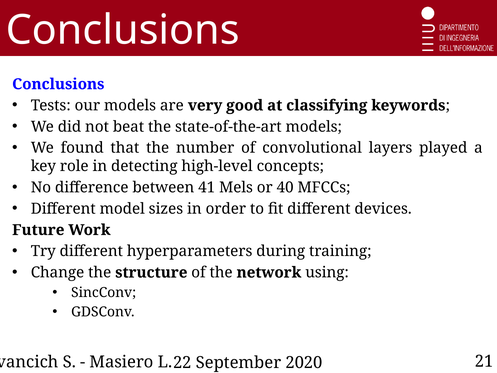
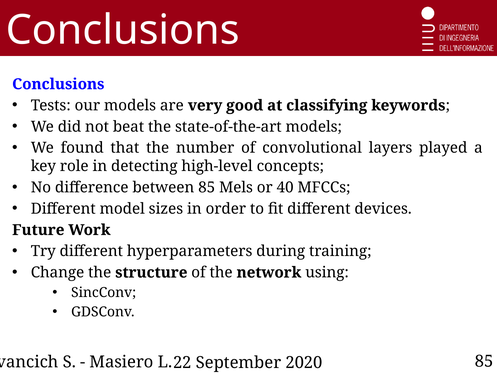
between 41: 41 -> 85
21 at (484, 361): 21 -> 85
